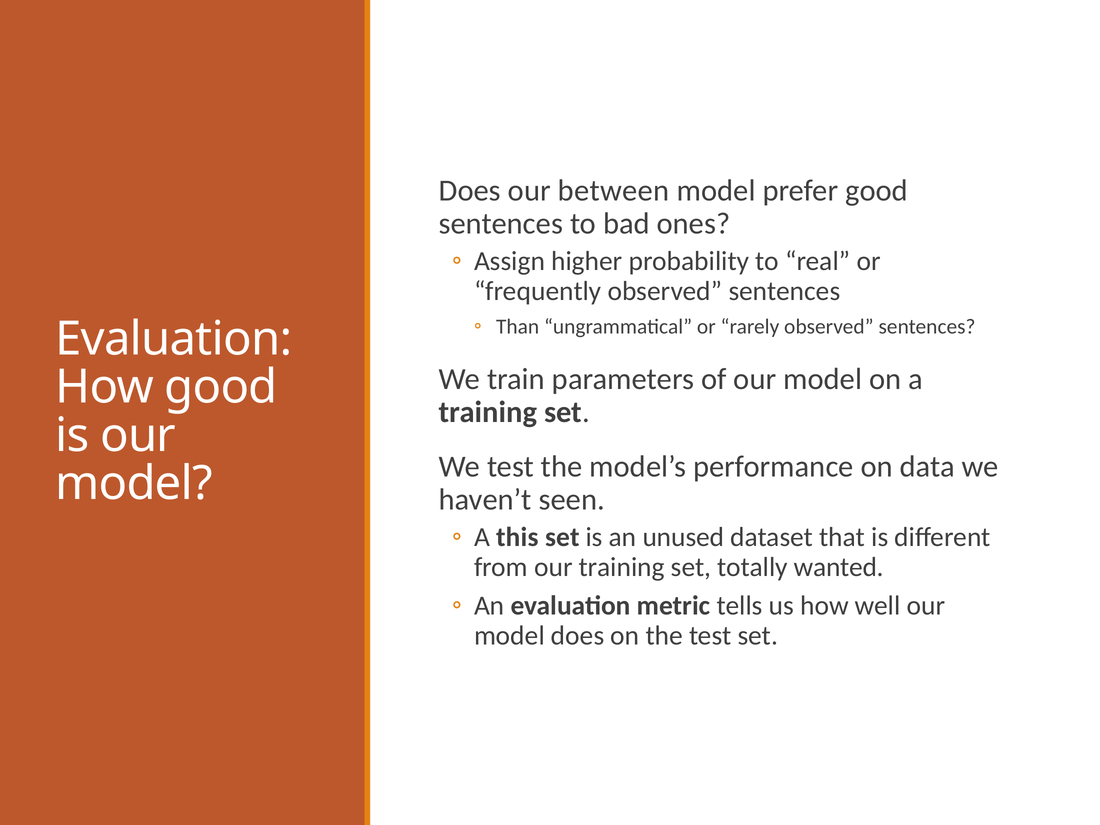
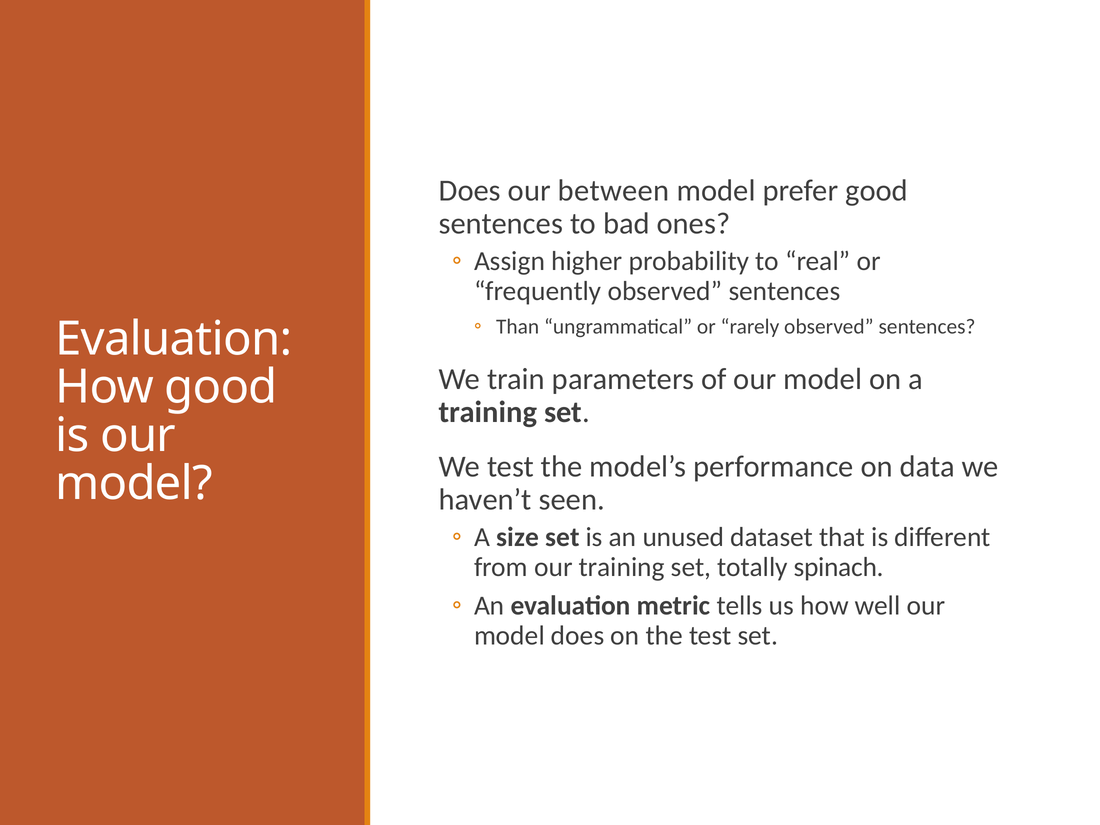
this: this -> size
wanted: wanted -> spinach
